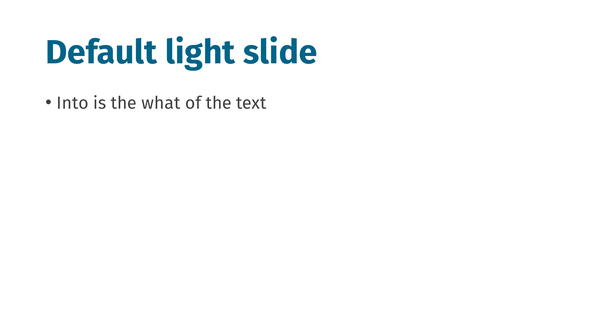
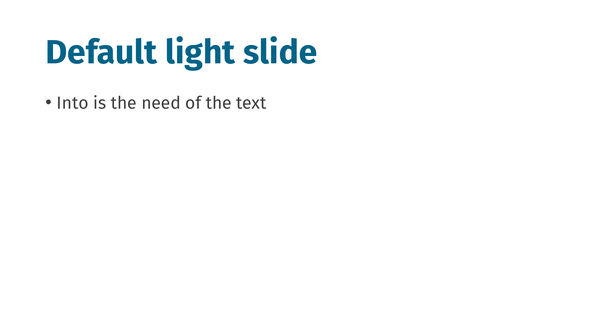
what: what -> need
